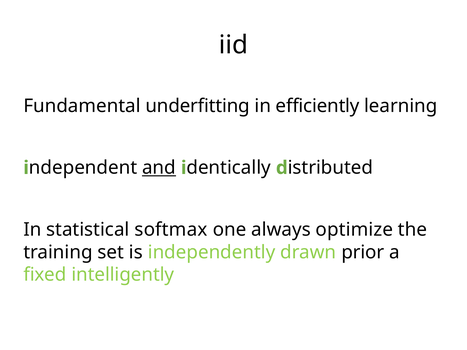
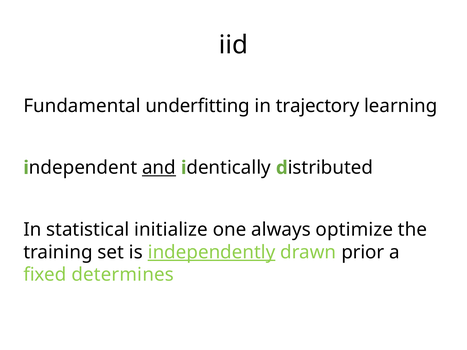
efficiently: efficiently -> trajectory
softmax: softmax -> initialize
independently underline: none -> present
intelligently: intelligently -> determines
